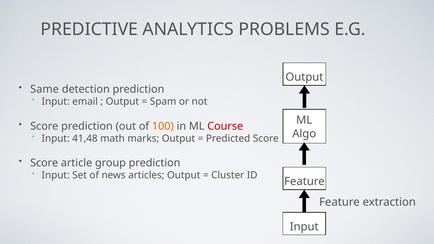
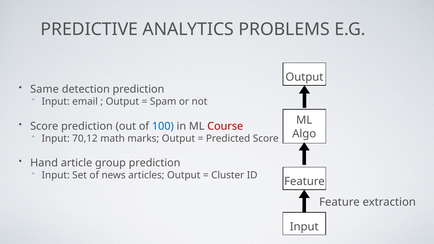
100 colour: orange -> blue
41,48: 41,48 -> 70,12
Score at (44, 163): Score -> Hand
